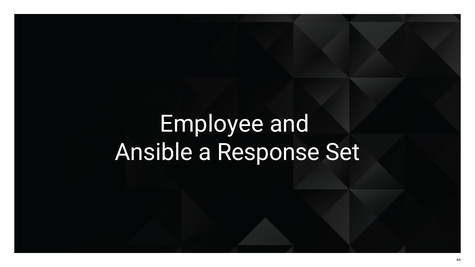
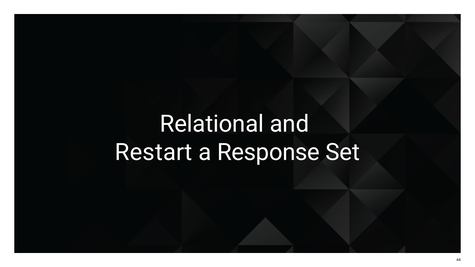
Employee: Employee -> Relational
Ansible: Ansible -> Restart
